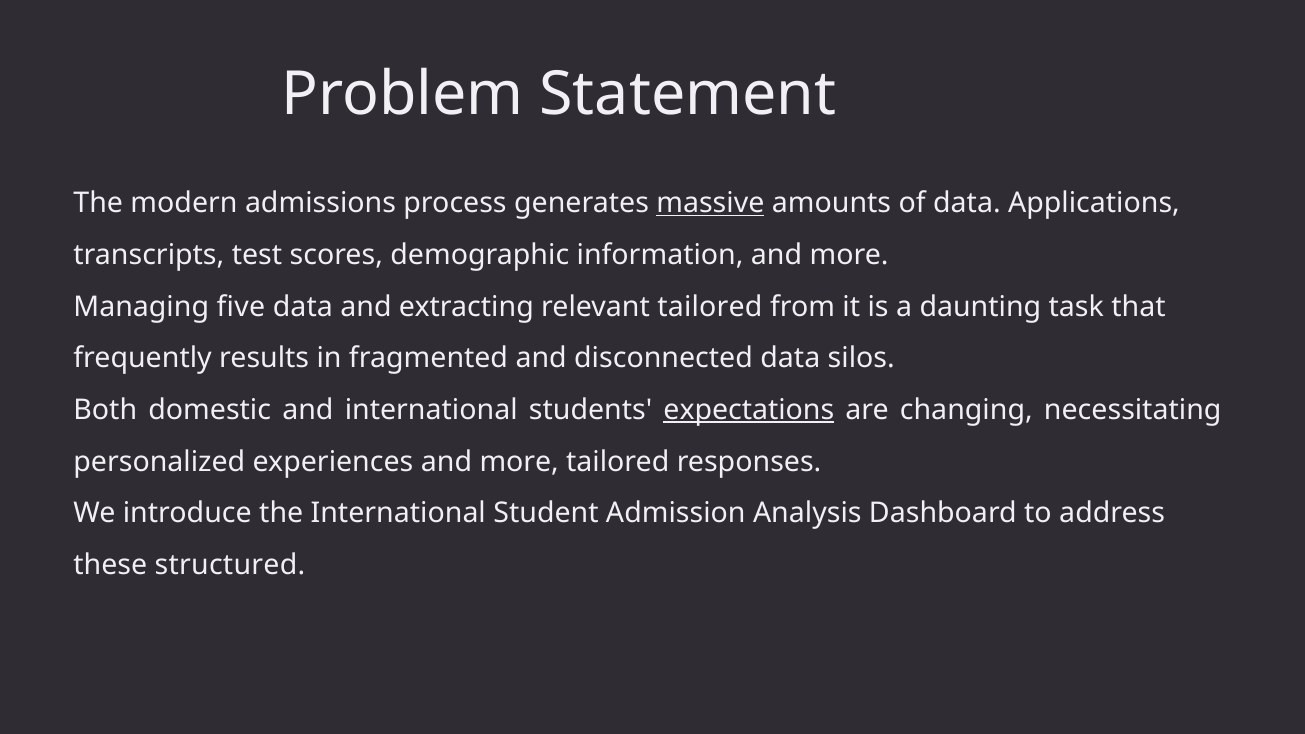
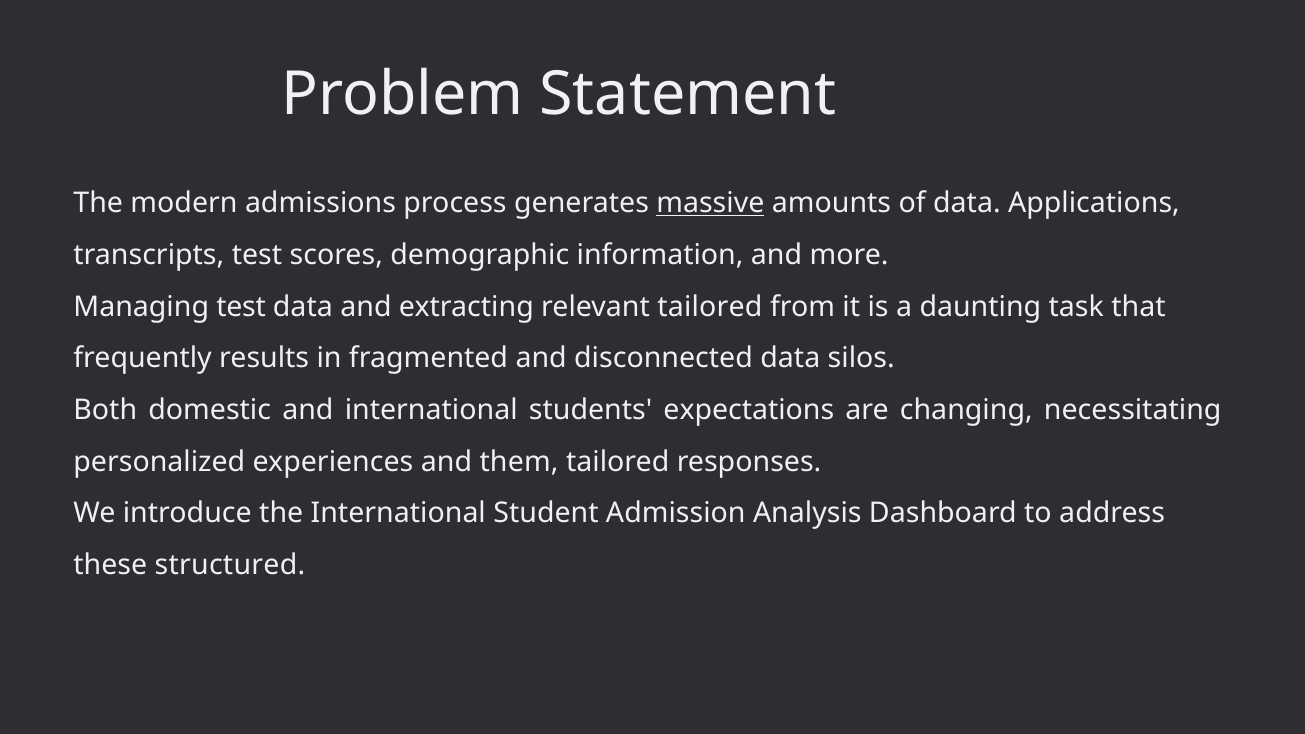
Managing five: five -> test
expectations underline: present -> none
experiences and more: more -> them
